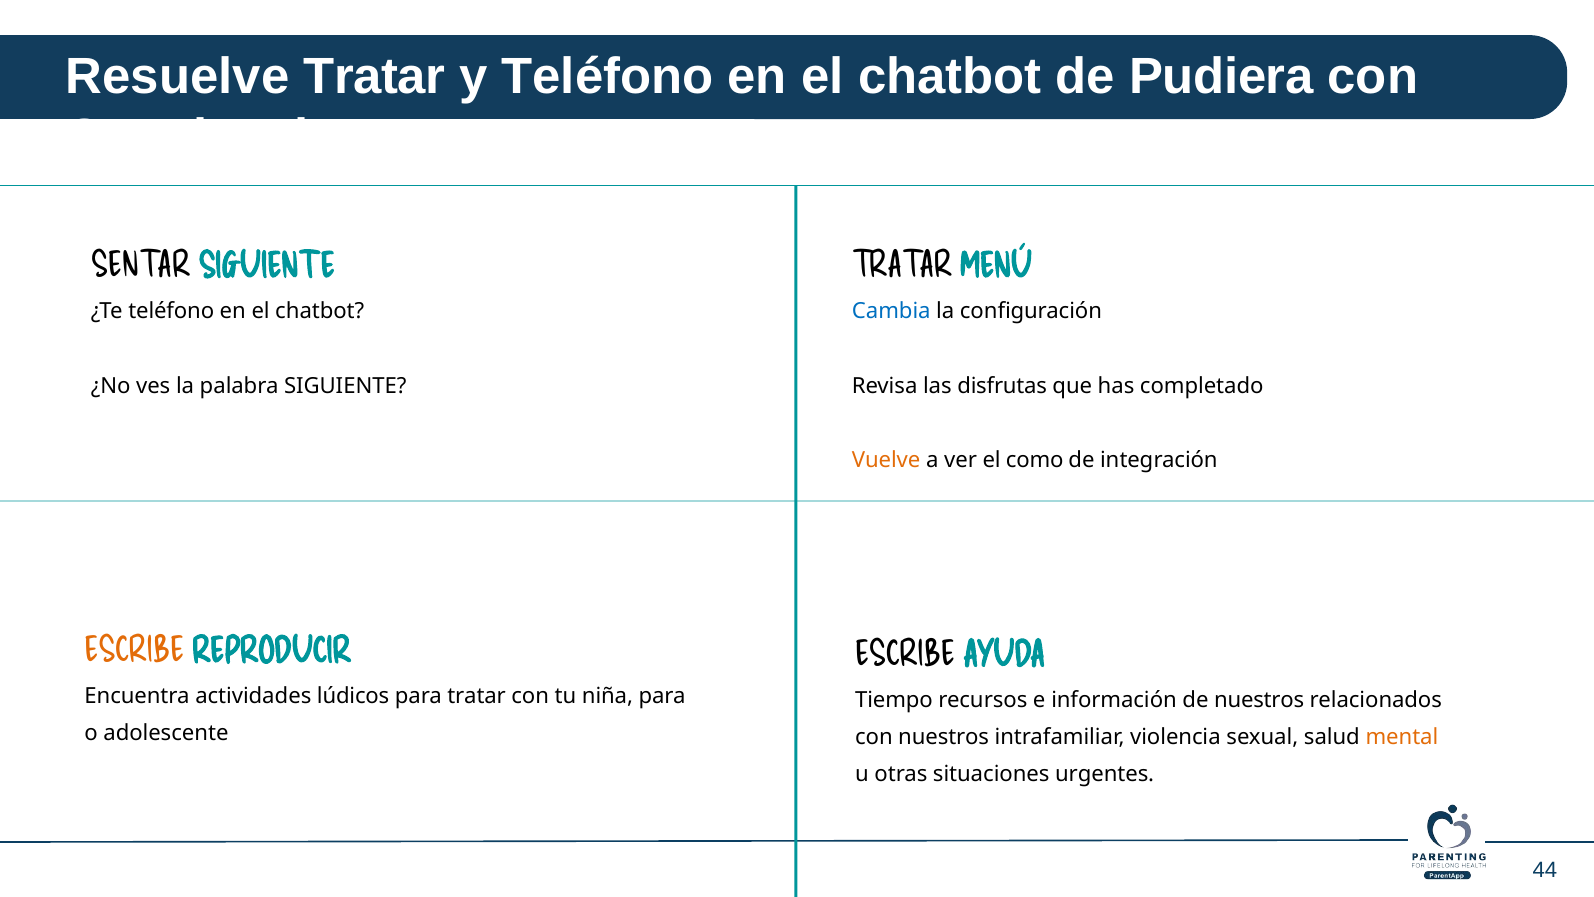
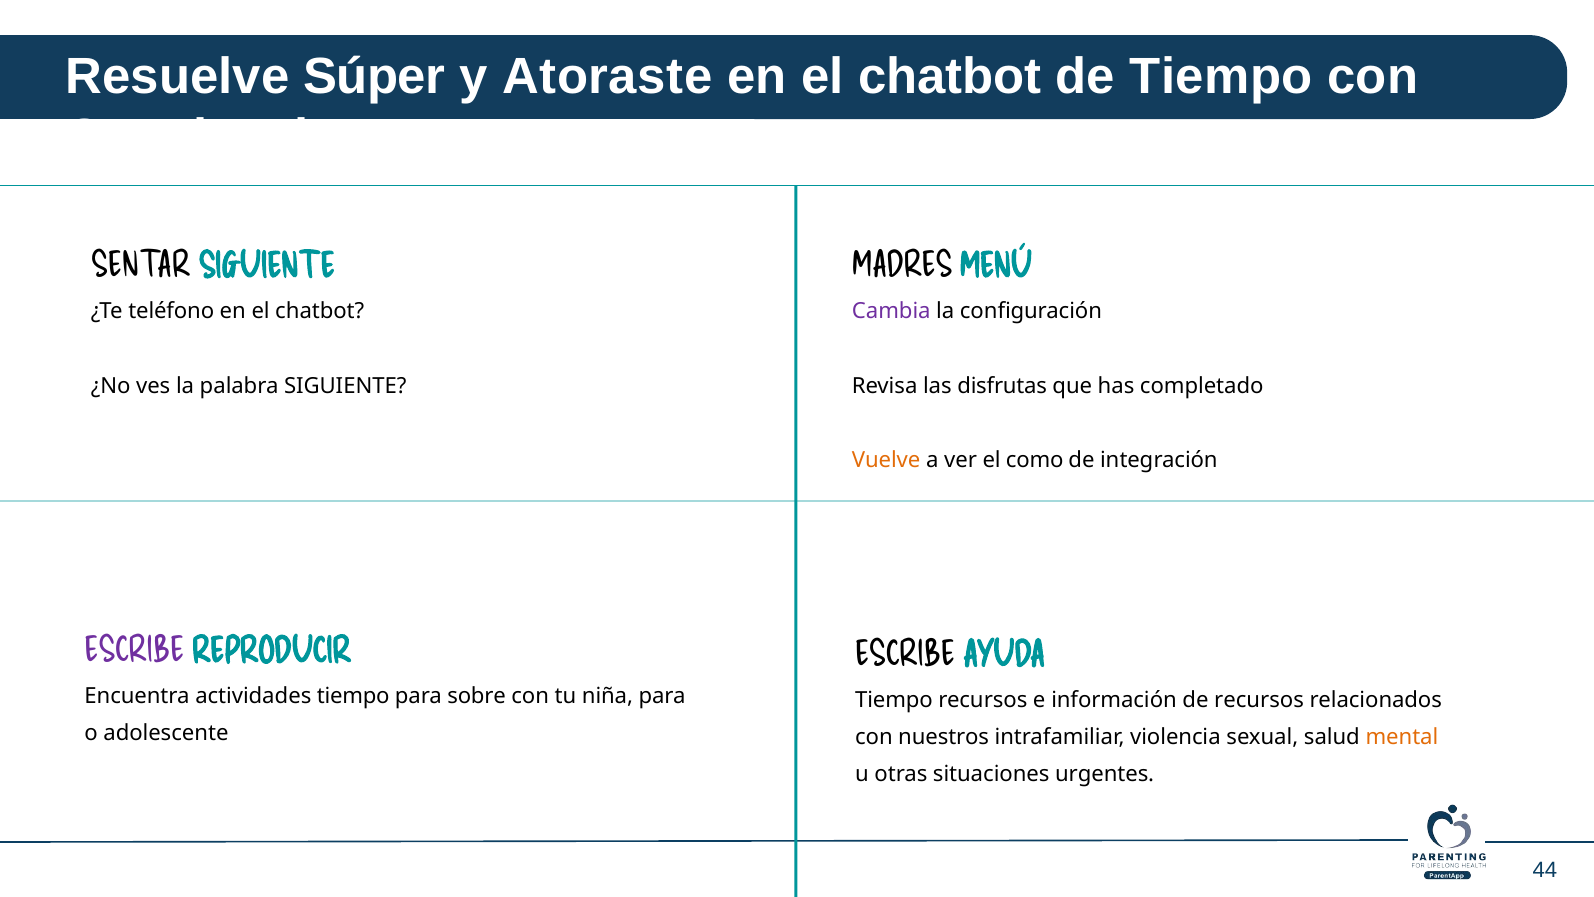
Resuelve Tratar: Tratar -> Súper
y Teléfono: Teléfono -> Atoraste
de Pudiera: Pudiera -> Tiempo
TRATAR at (902, 266): TRATAR -> MADRES
Cambia colour: blue -> purple
ESCRIBE at (134, 651) colour: orange -> purple
actividades lúdicos: lúdicos -> tiempo
para tratar: tratar -> sobre
de nuestros: nuestros -> recursos
